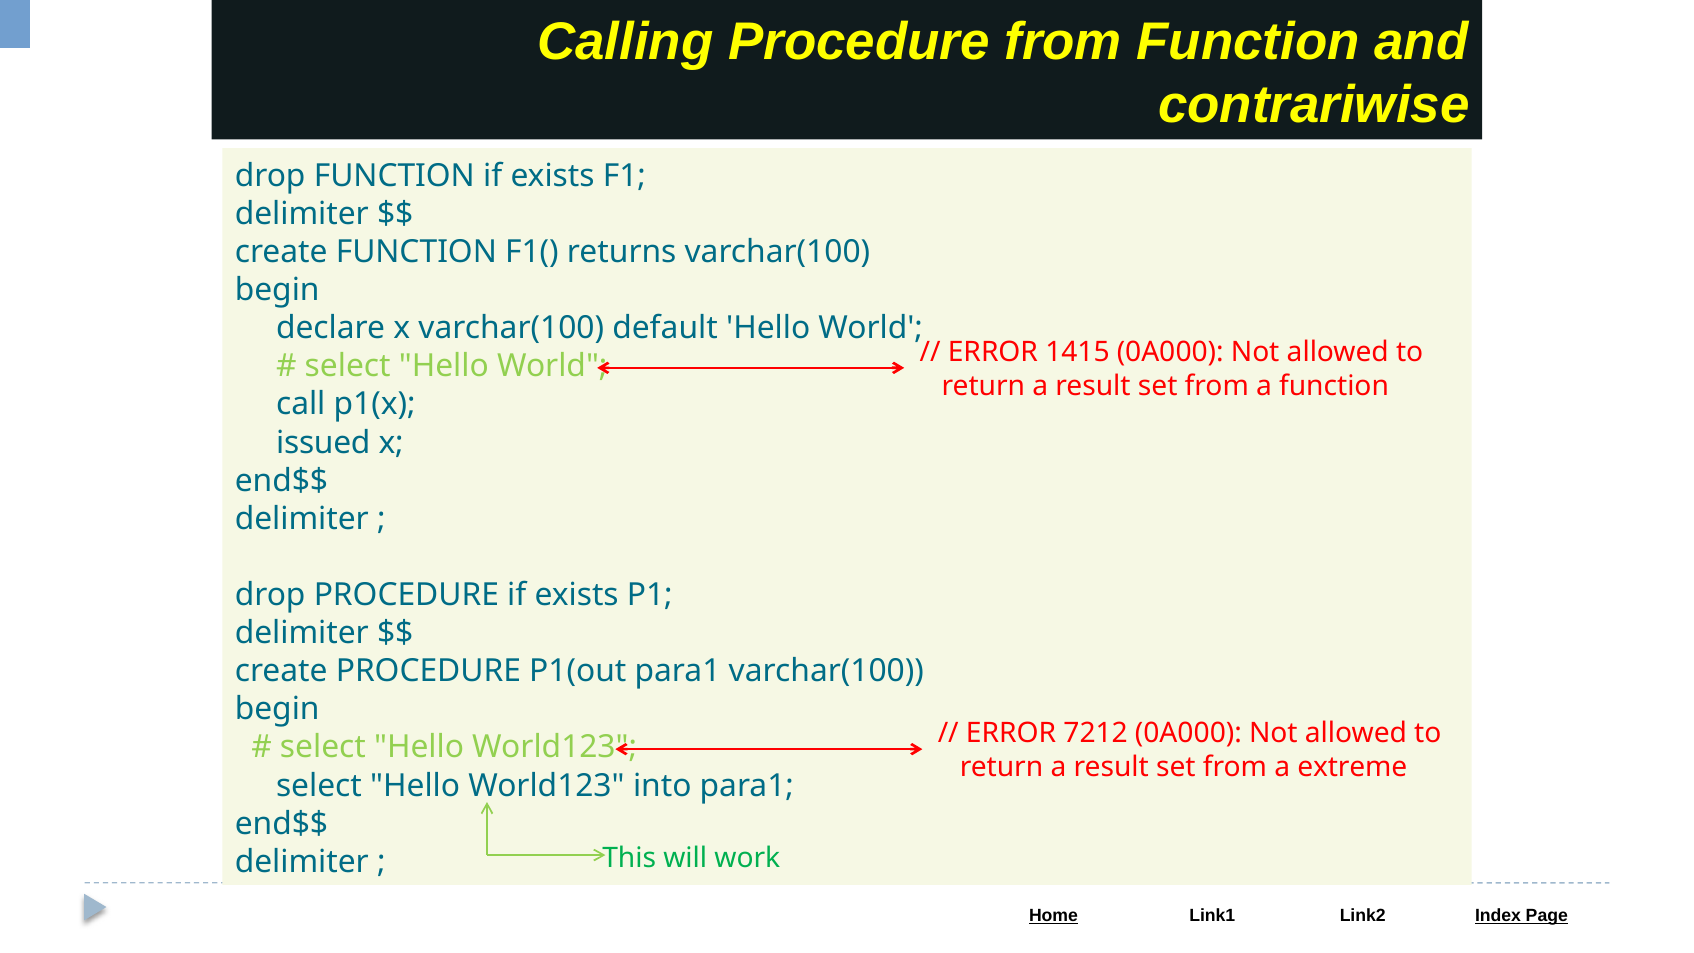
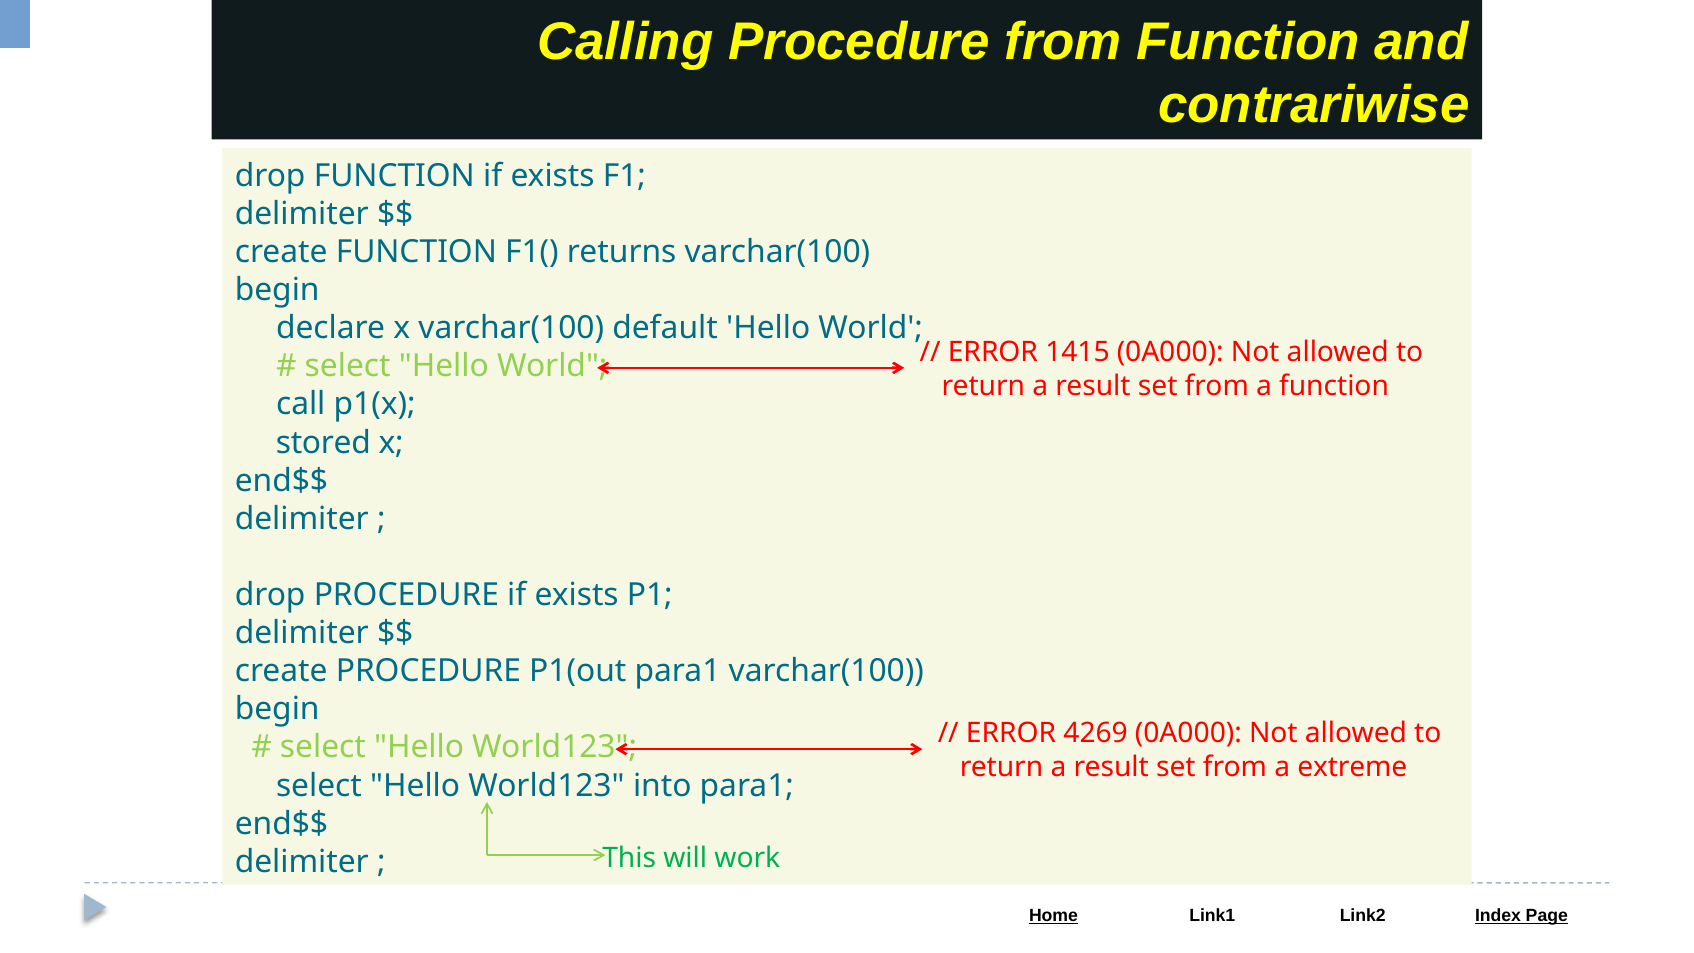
issued: issued -> stored
7212: 7212 -> 4269
